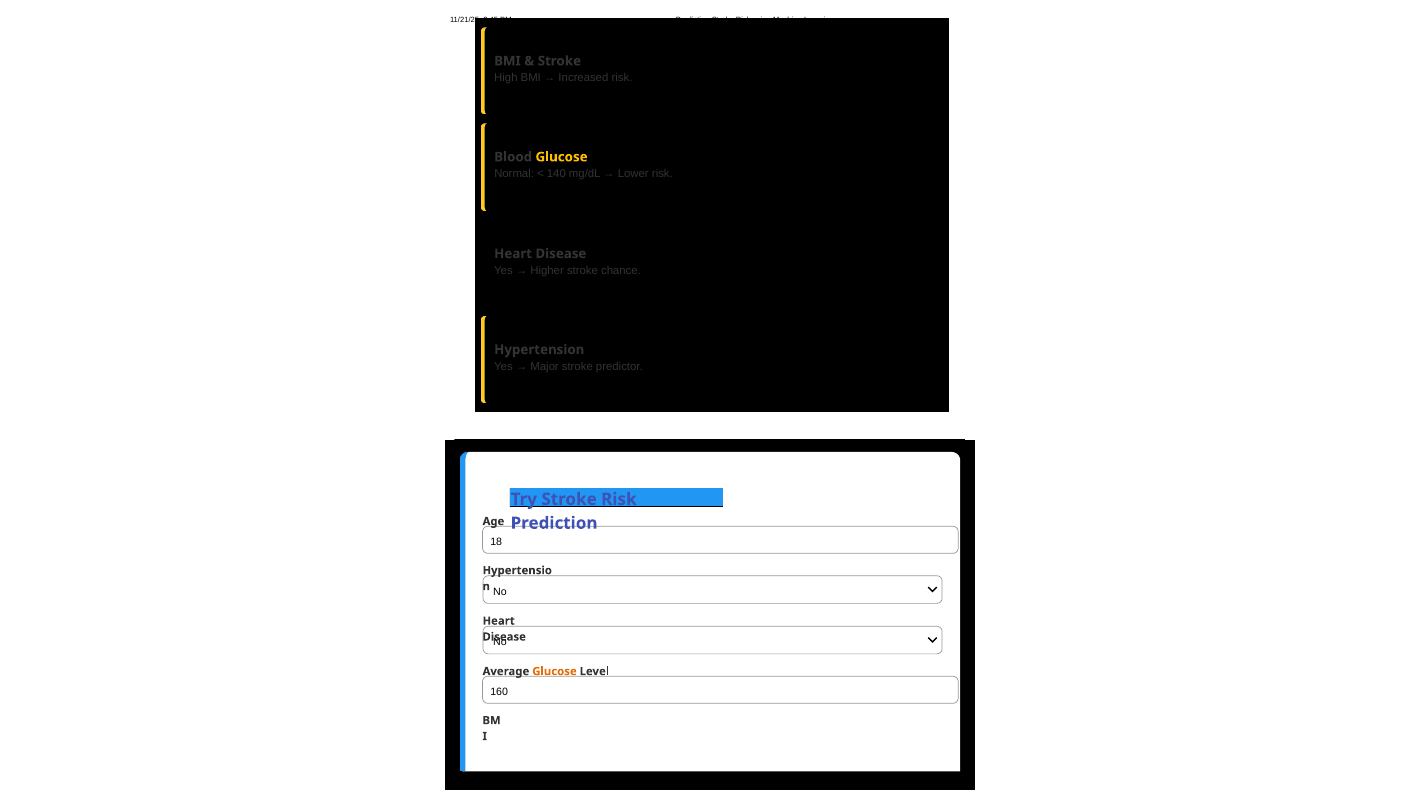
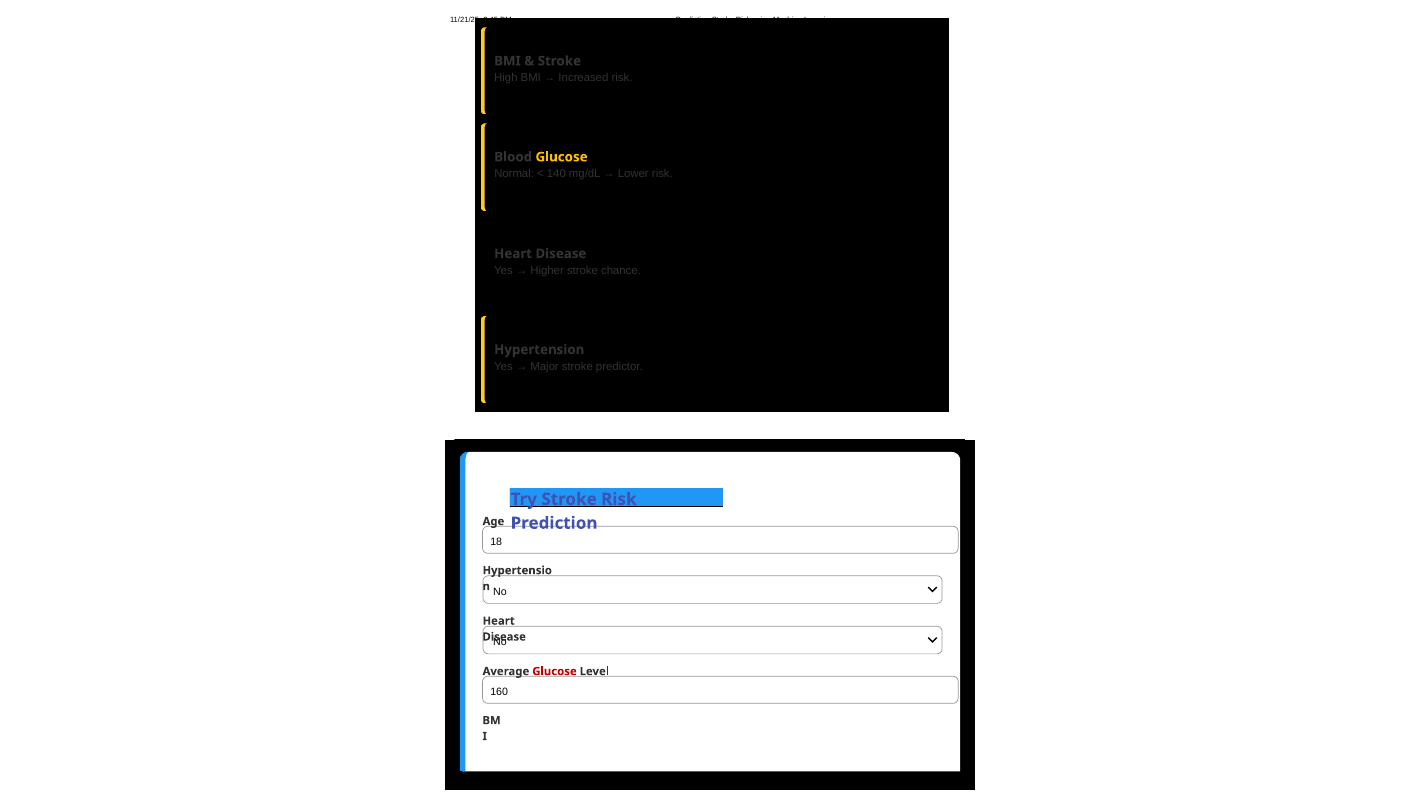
Glucose at (554, 672) colour: orange -> red
